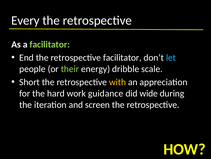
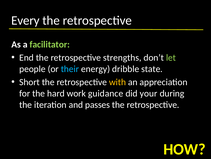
retrospective facilitator: facilitator -> strengths
let colour: light blue -> light green
their colour: light green -> light blue
scale: scale -> state
wide: wide -> your
screen: screen -> passes
